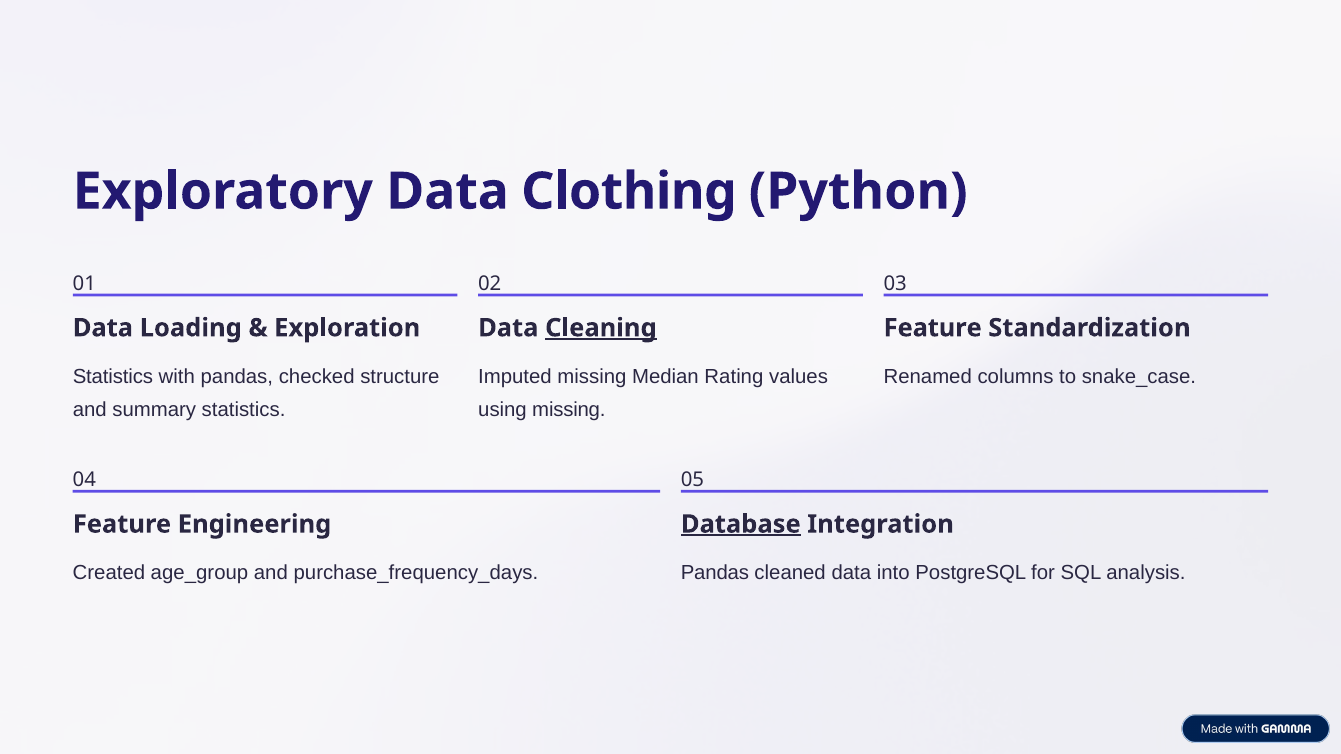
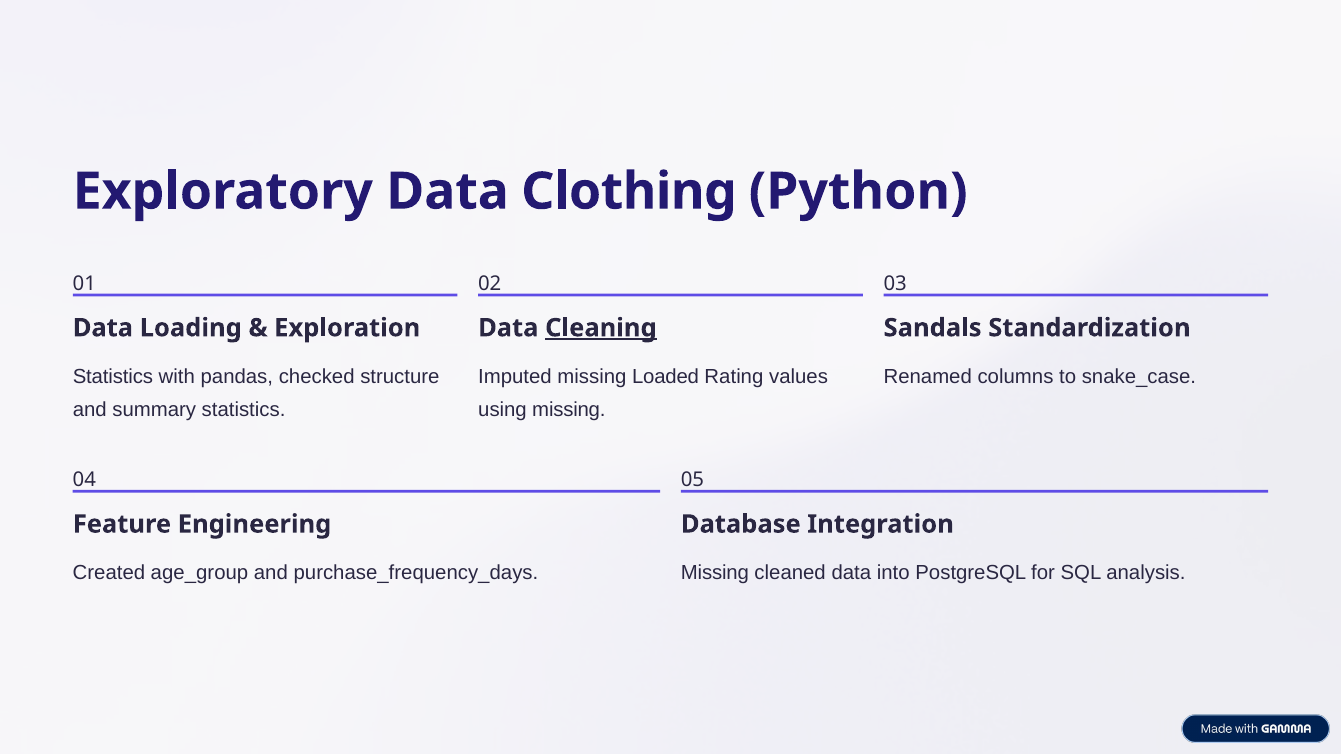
Feature at (933, 328): Feature -> Sandals
Median: Median -> Loaded
Database underline: present -> none
Pandas at (715, 573): Pandas -> Missing
